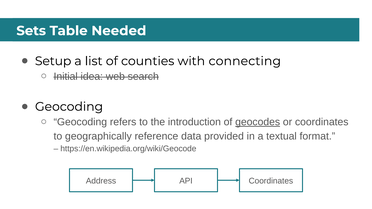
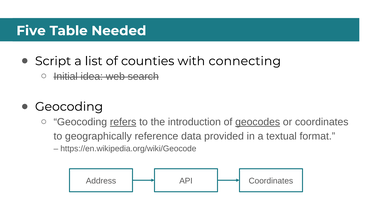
Sets: Sets -> Five
Setup: Setup -> Script
refers underline: none -> present
